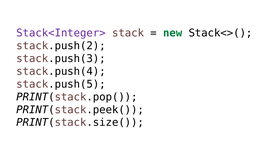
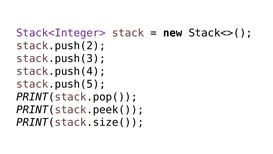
new colour: green -> black
